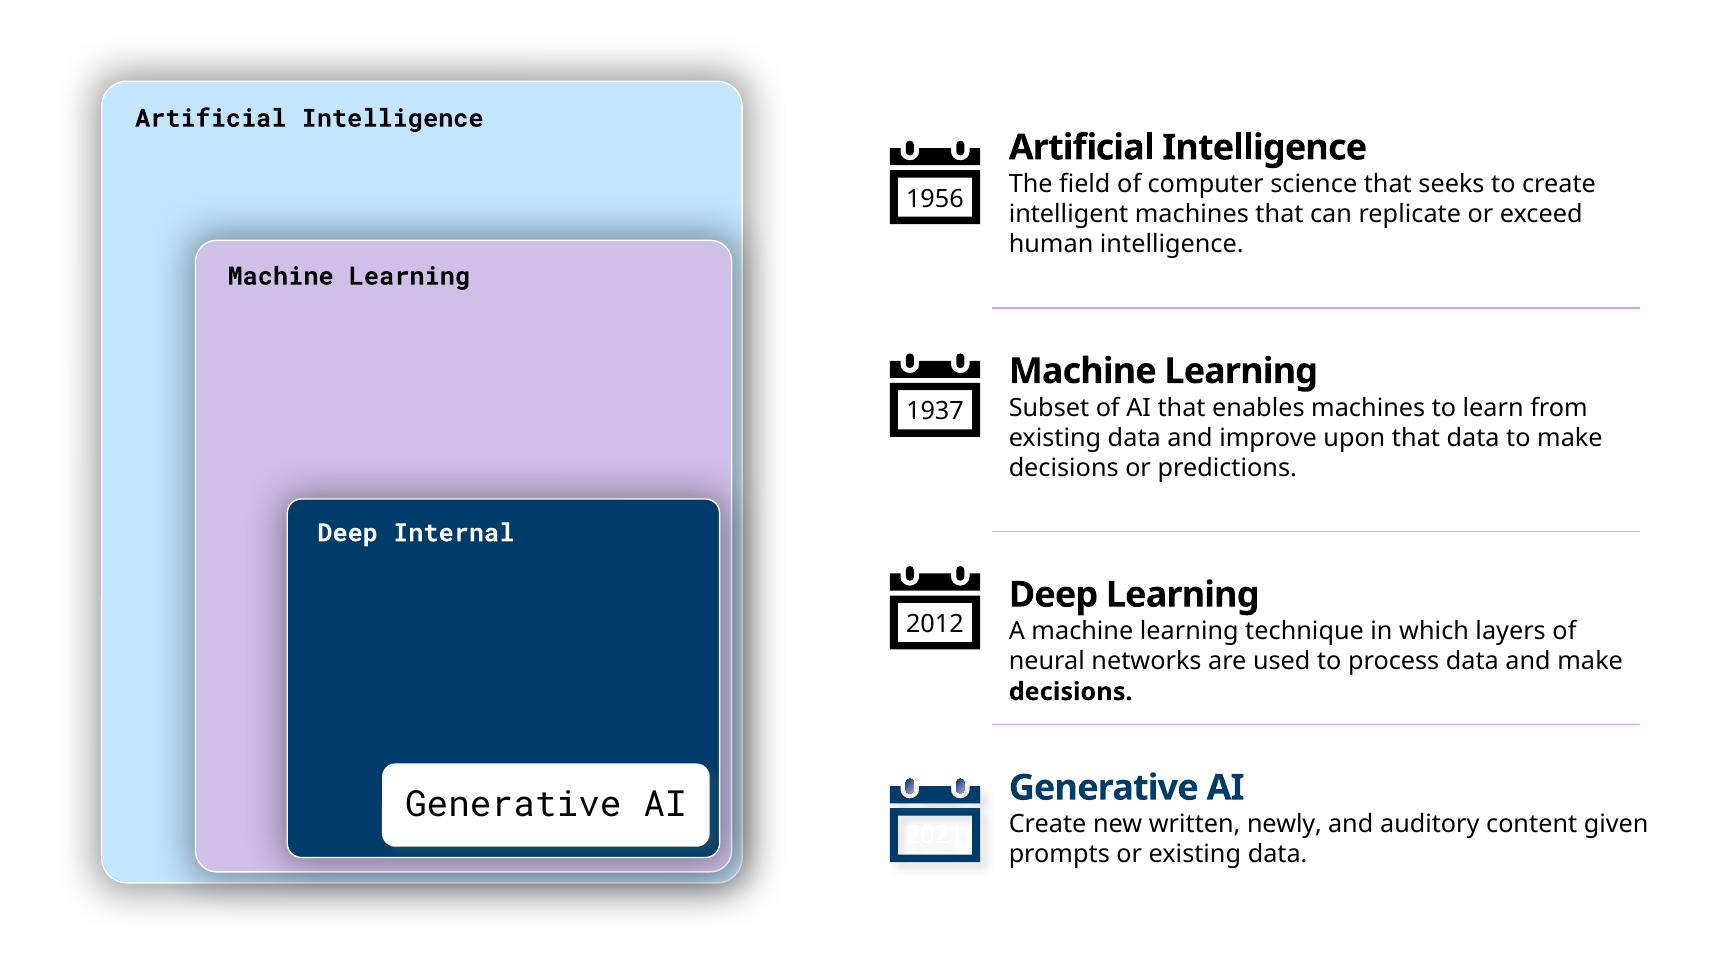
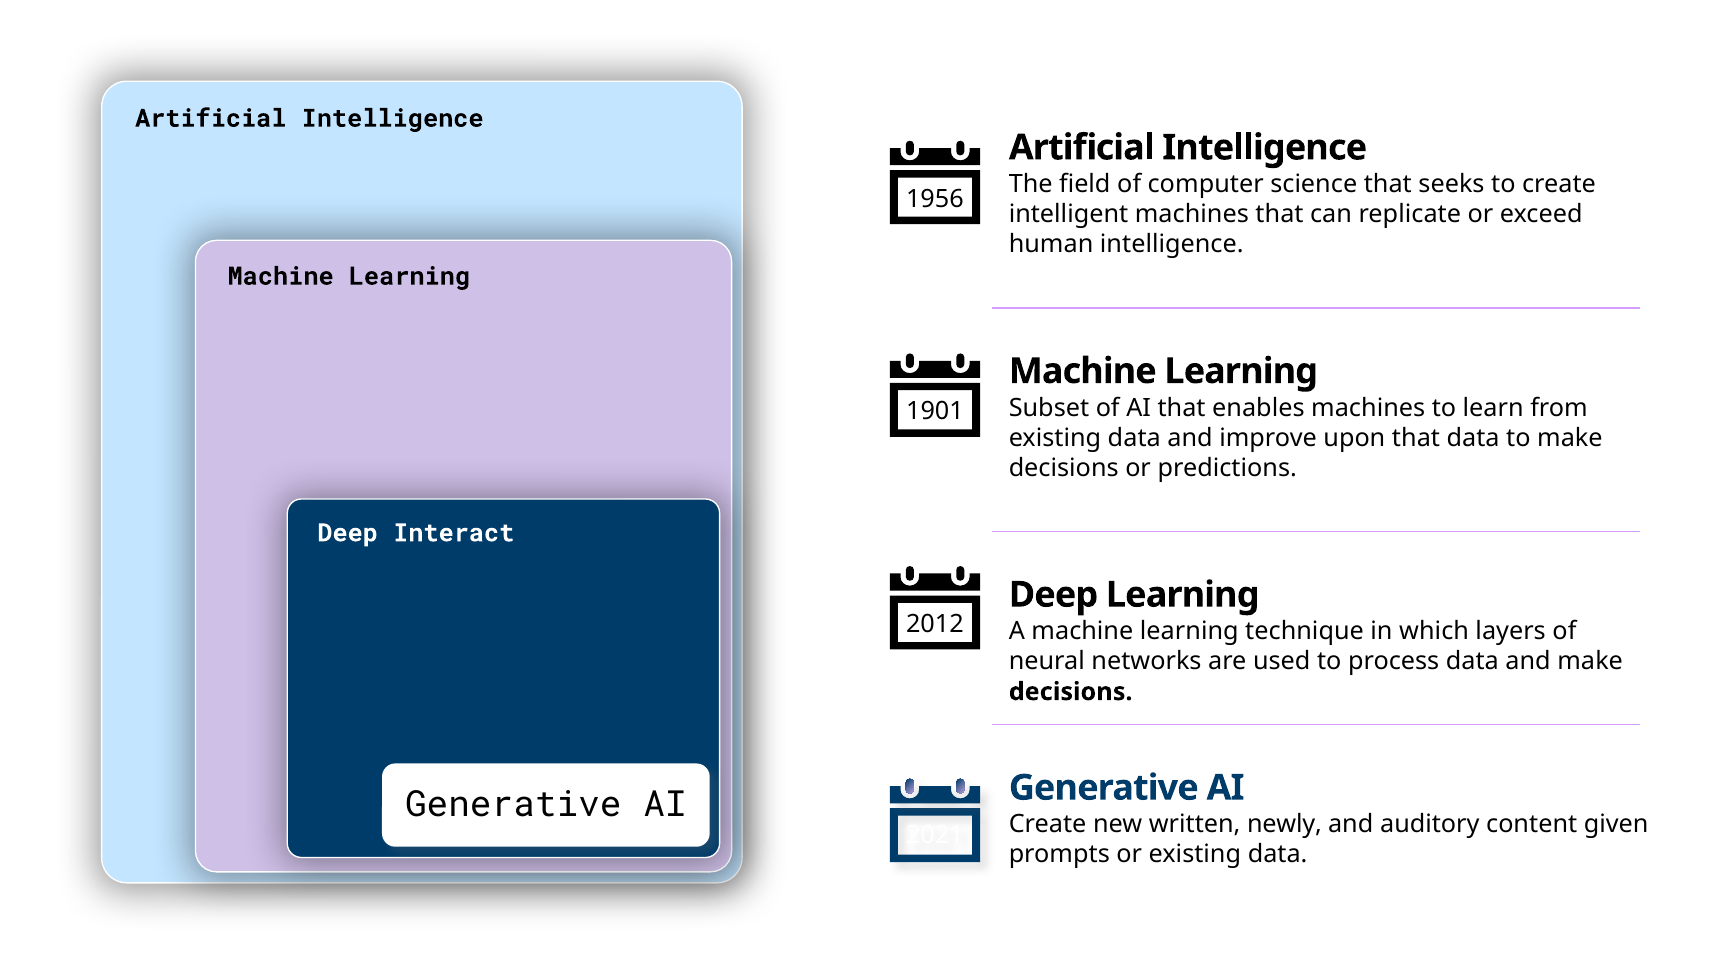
1937: 1937 -> 1901
Internal: Internal -> Interact
